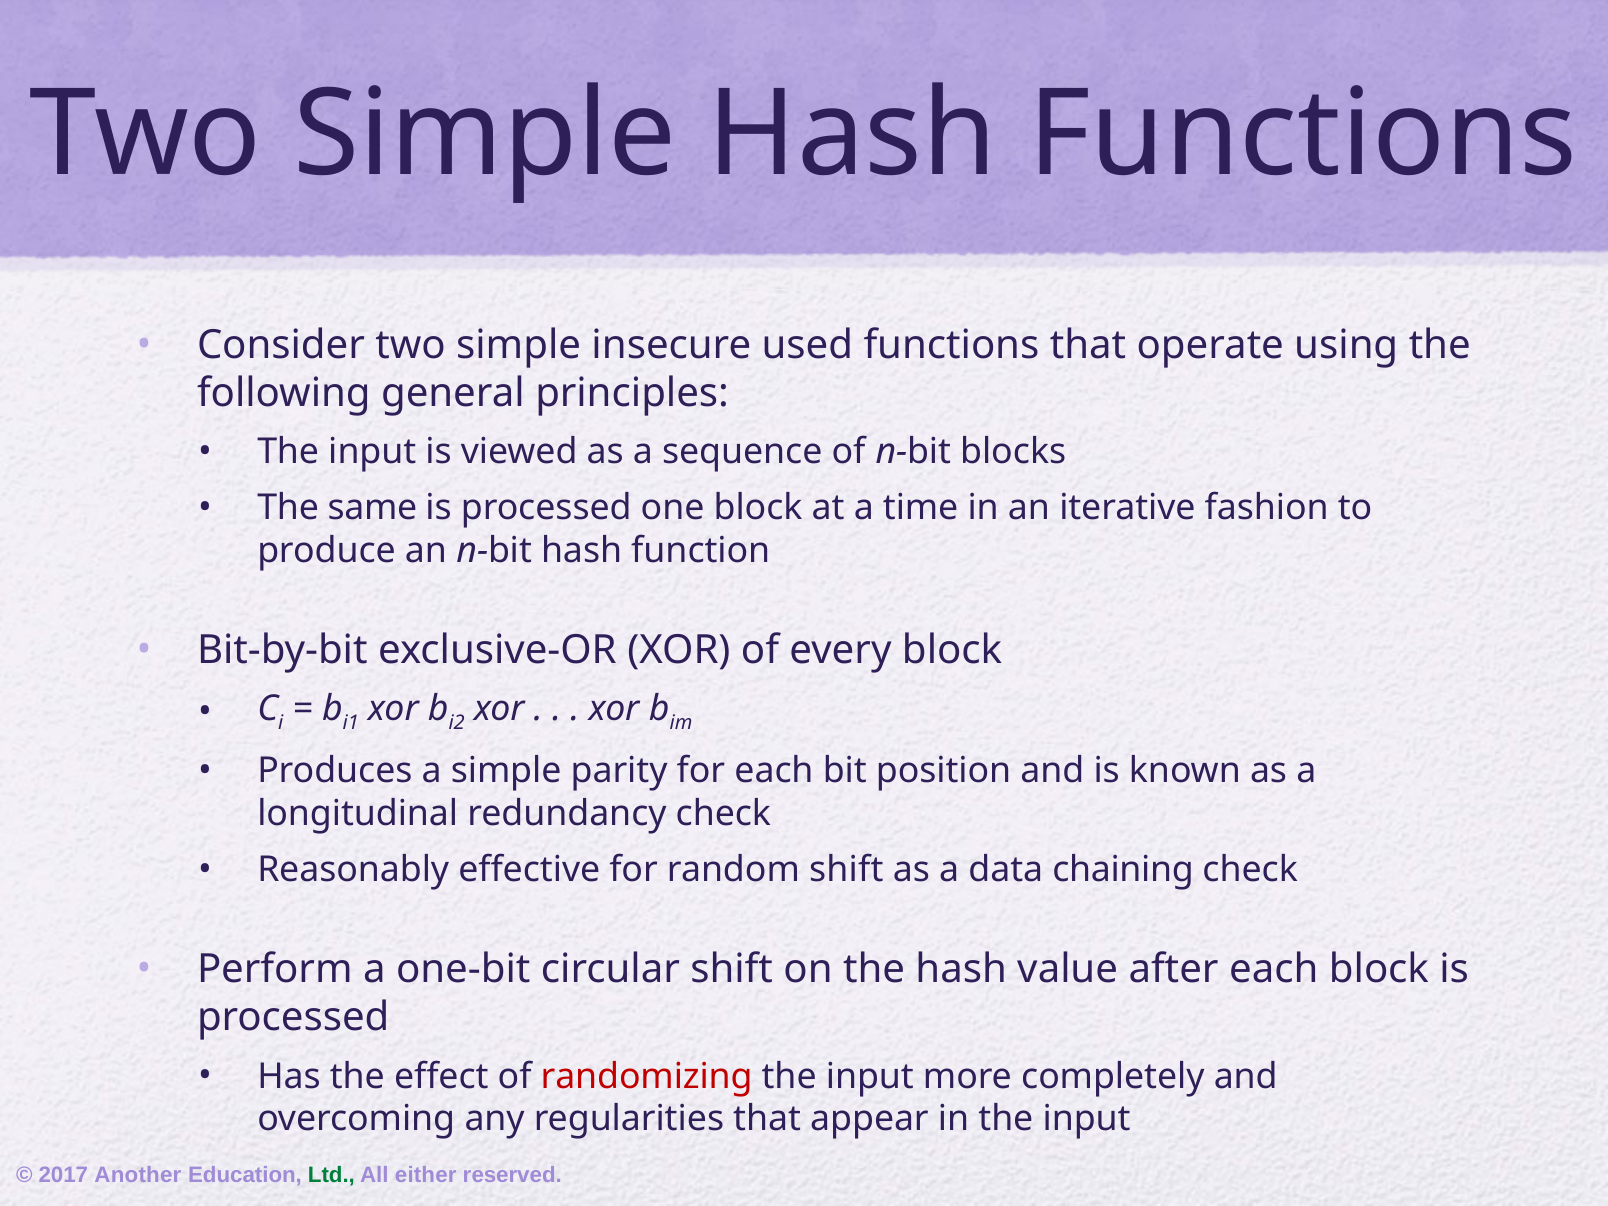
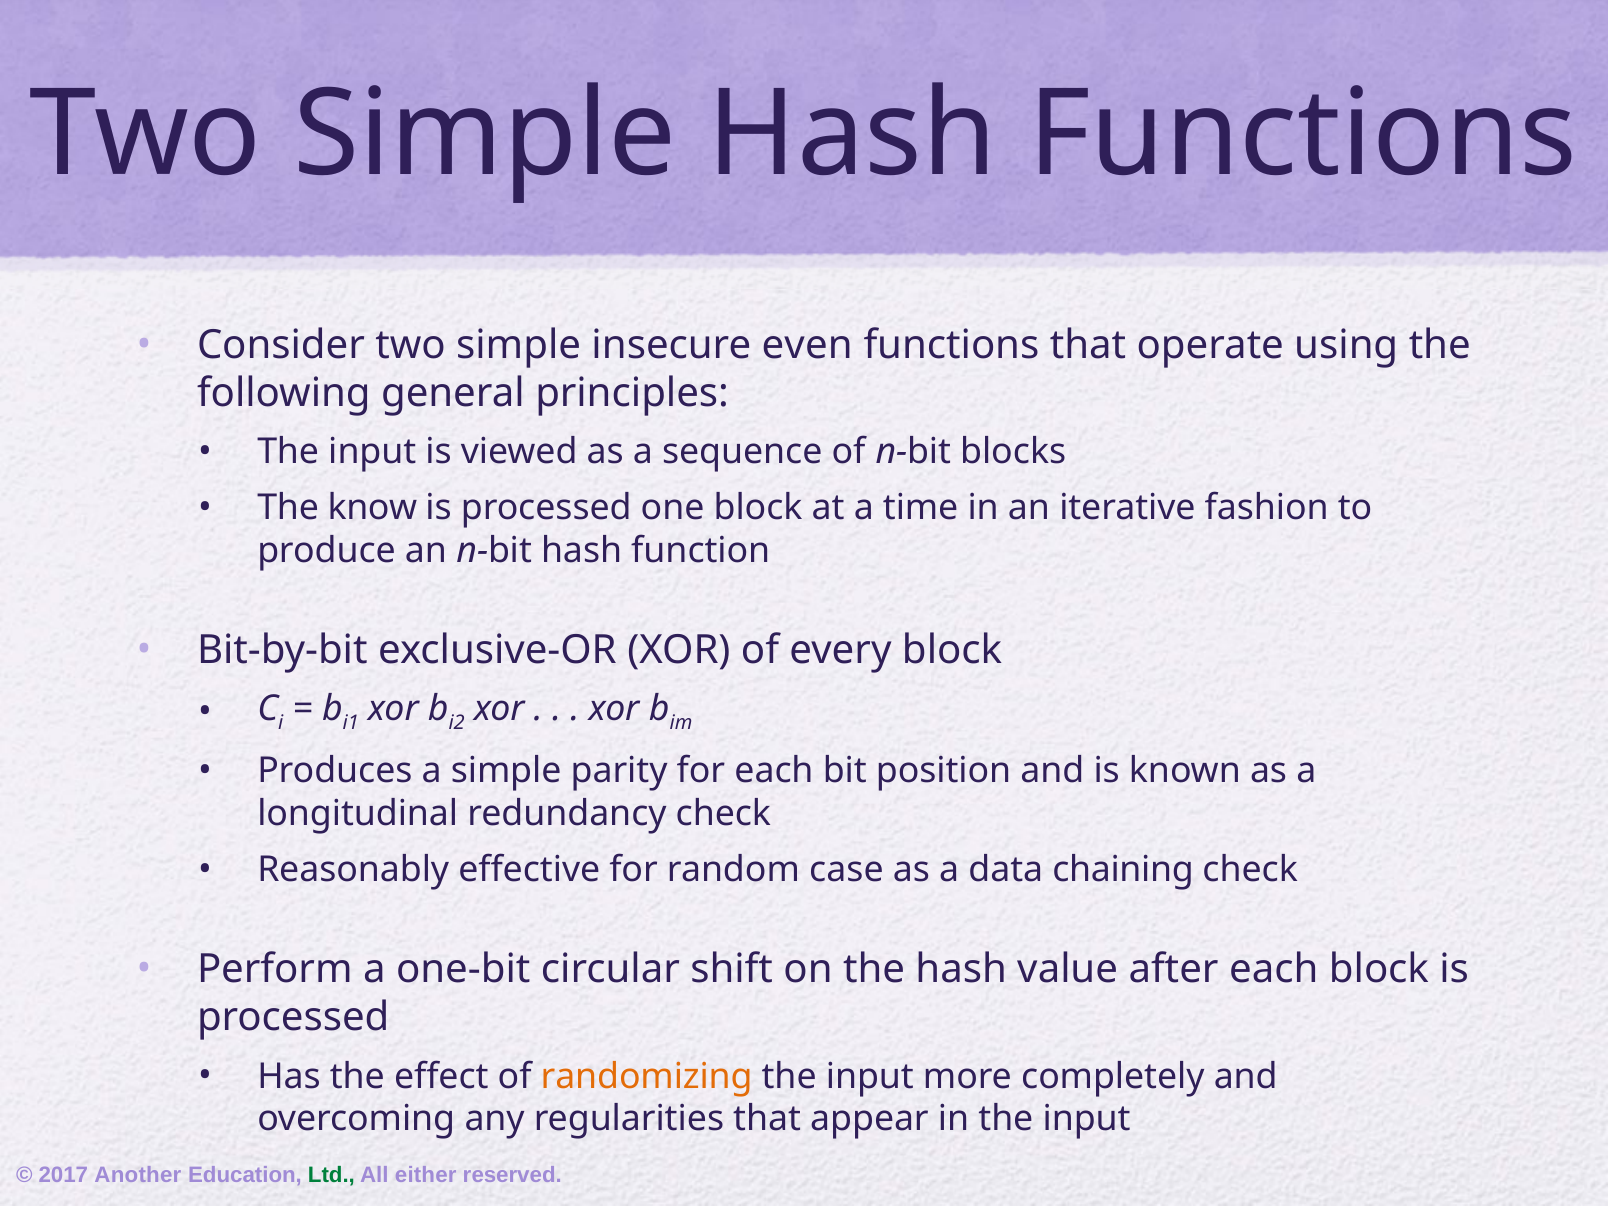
used: used -> even
same: same -> know
random shift: shift -> case
randomizing colour: red -> orange
